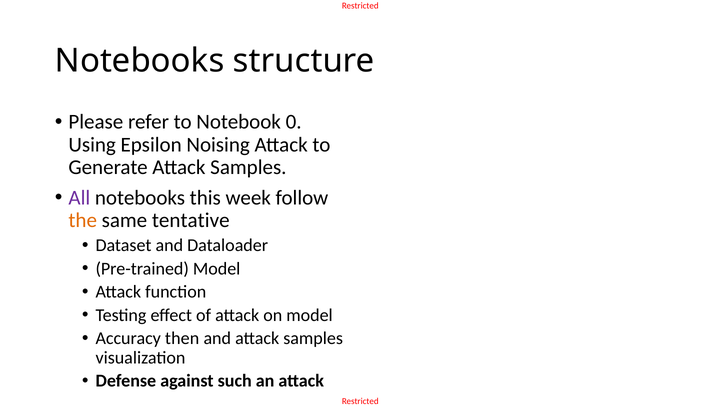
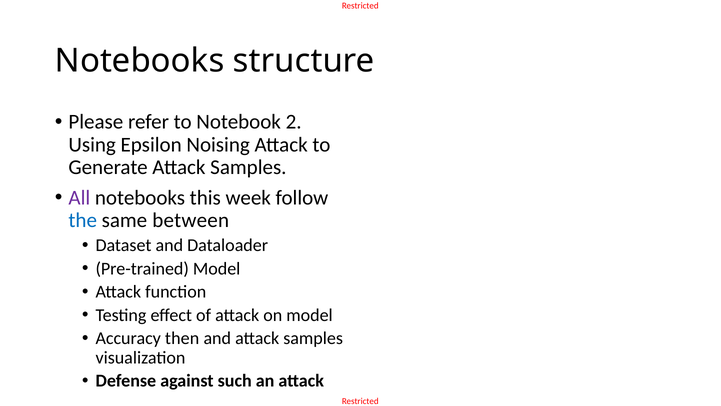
0: 0 -> 2
the colour: orange -> blue
tentative: tentative -> between
